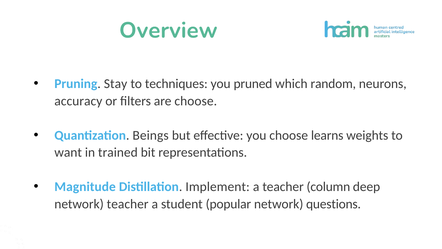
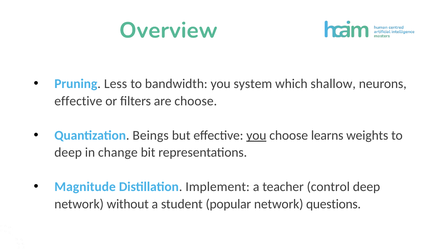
Stay: Stay -> Less
techniques: techniques -> bandwidth
pruned: pruned -> system
random: random -> shallow
accuracy at (78, 101): accuracy -> effective
you at (256, 135) underline: none -> present
want at (68, 152): want -> deep
trained: trained -> change
column: column -> control
network teacher: teacher -> without
